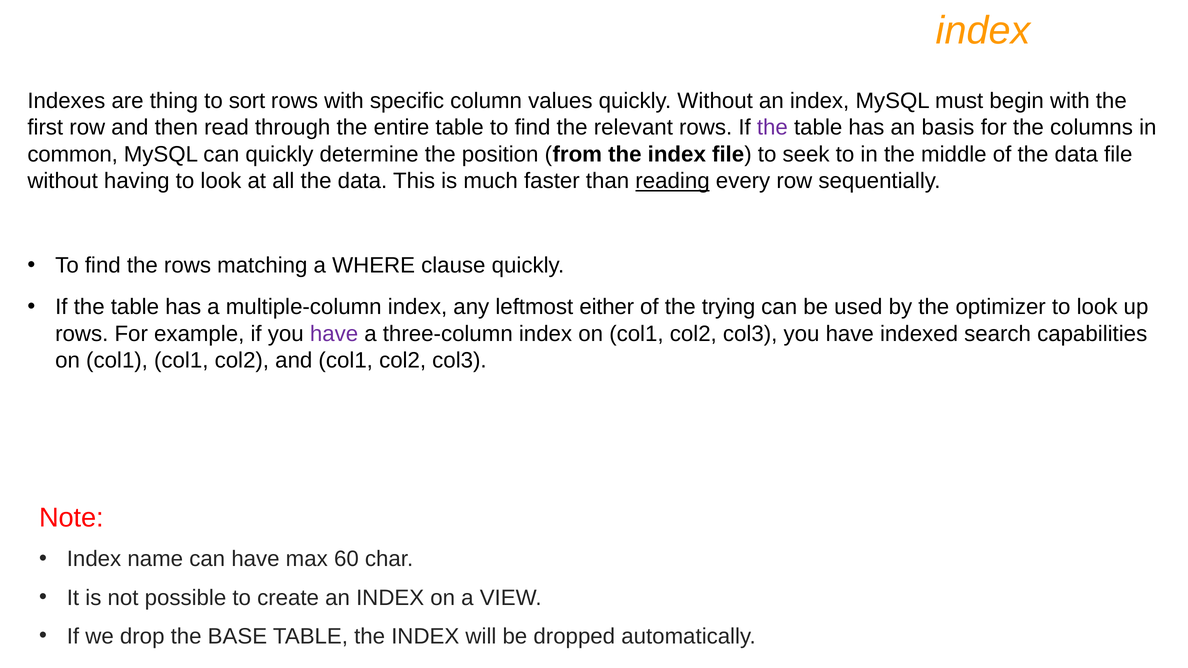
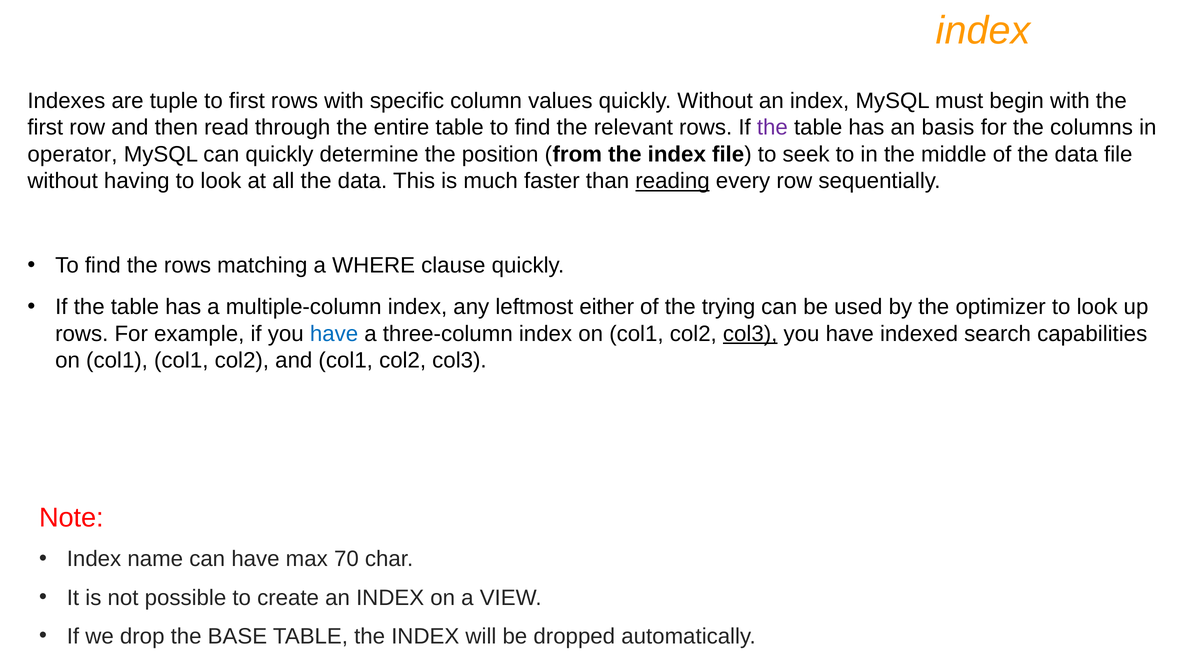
thing: thing -> tuple
to sort: sort -> first
common: common -> operator
have at (334, 334) colour: purple -> blue
col3 at (750, 334) underline: none -> present
60: 60 -> 70
